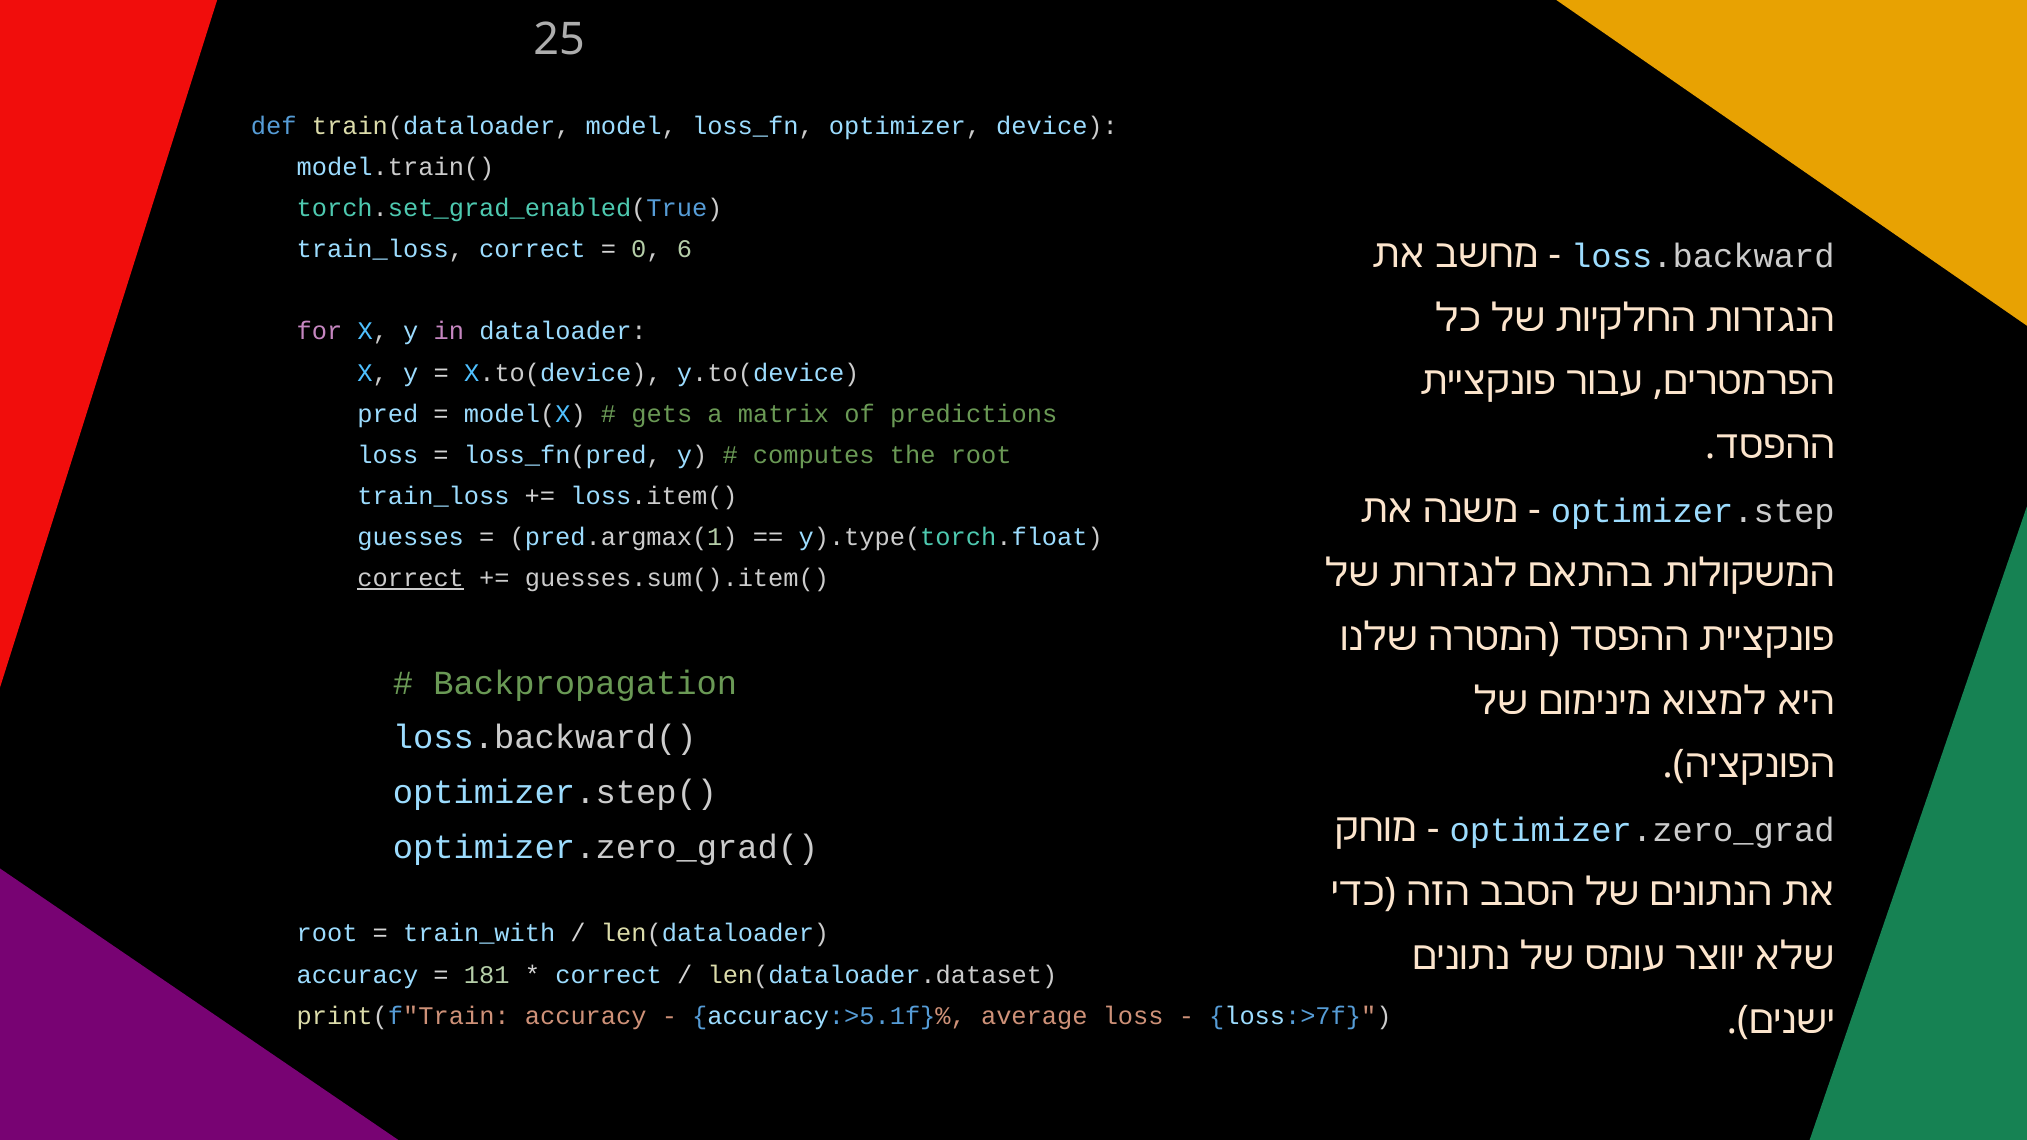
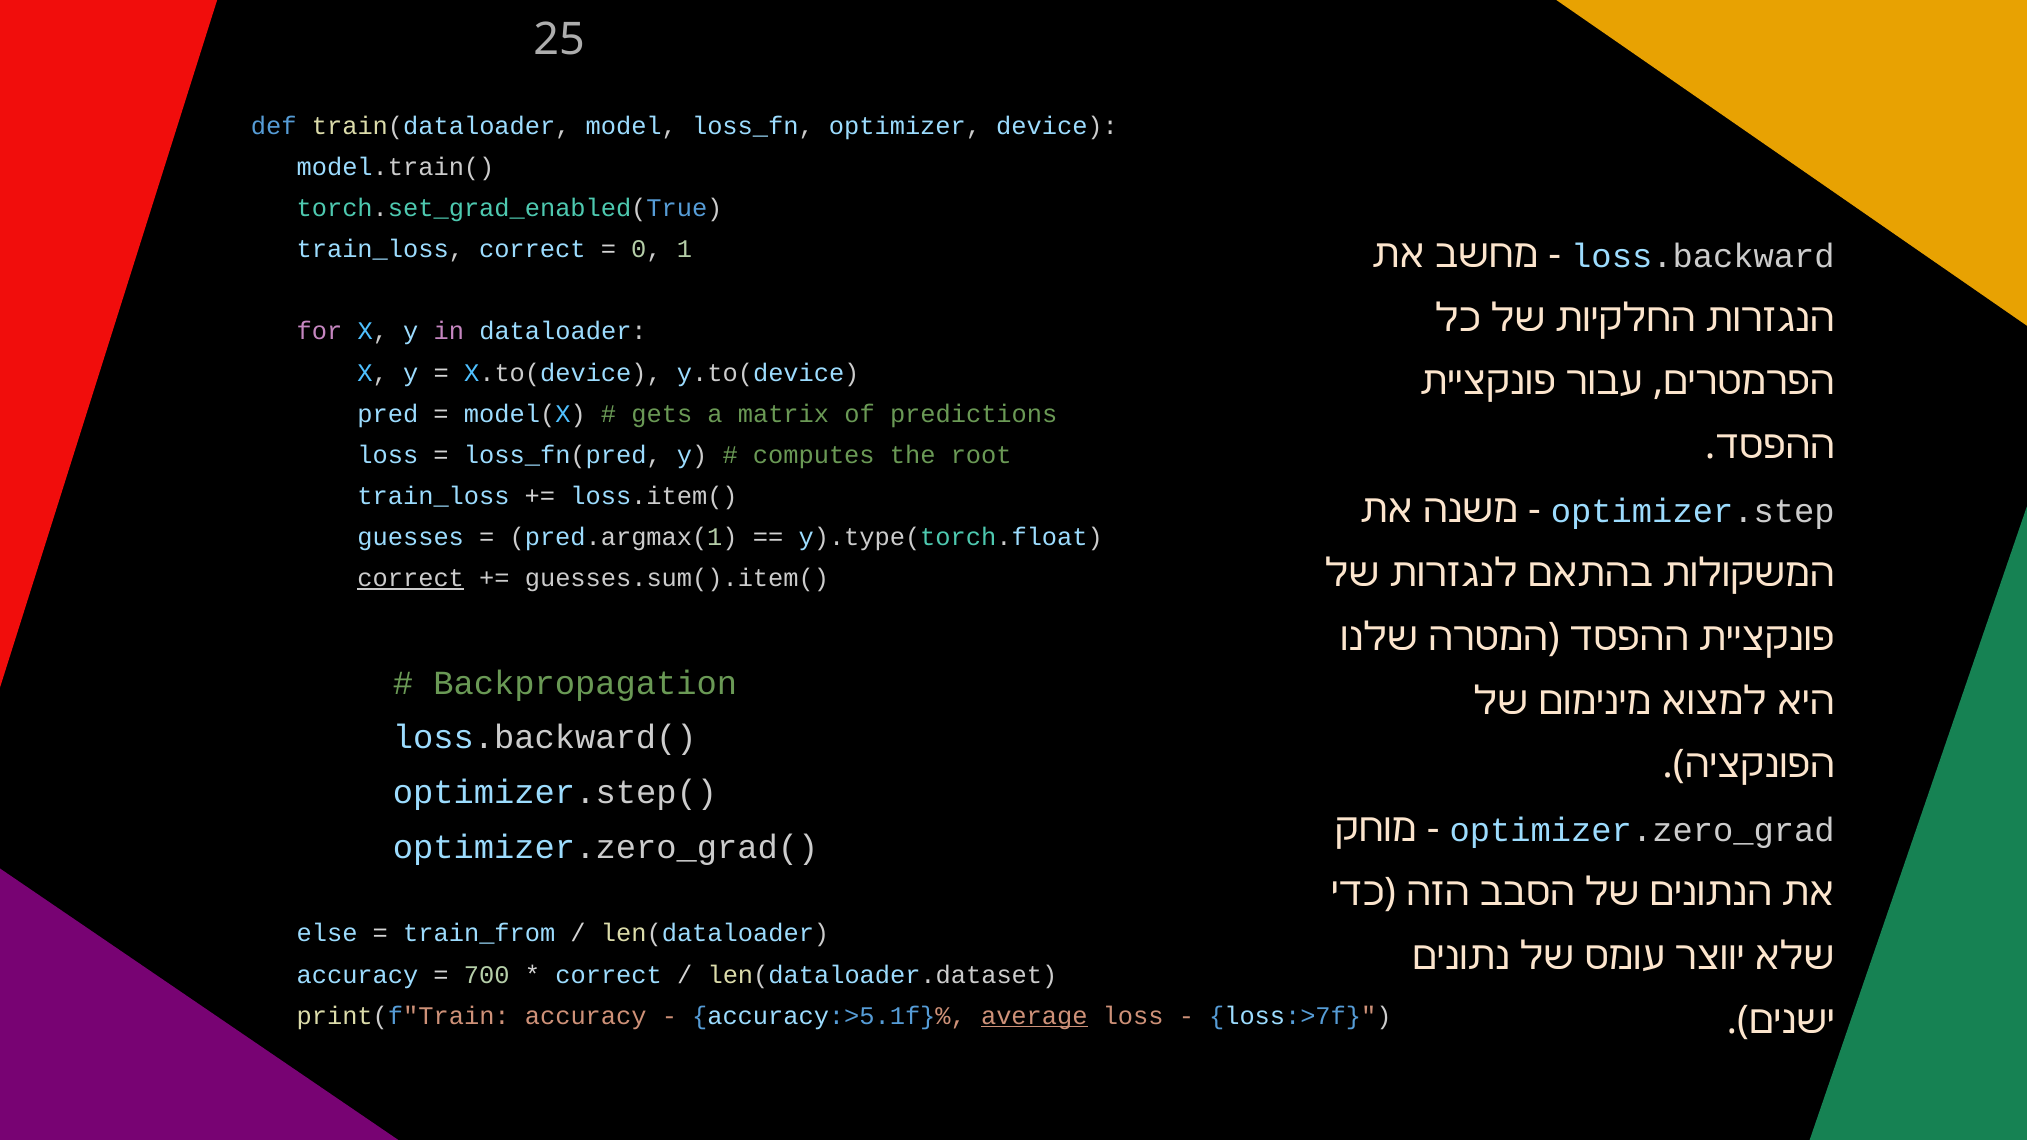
6: 6 -> 1
root at (327, 934): root -> else
train_with: train_with -> train_from
181: 181 -> 700
average underline: none -> present
